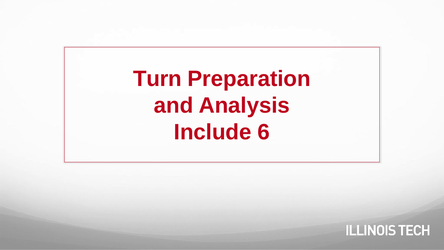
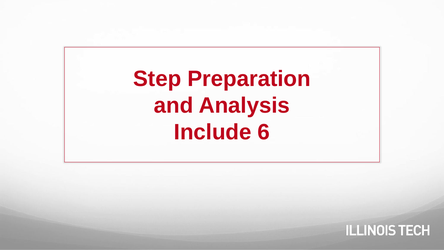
Turn: Turn -> Step
